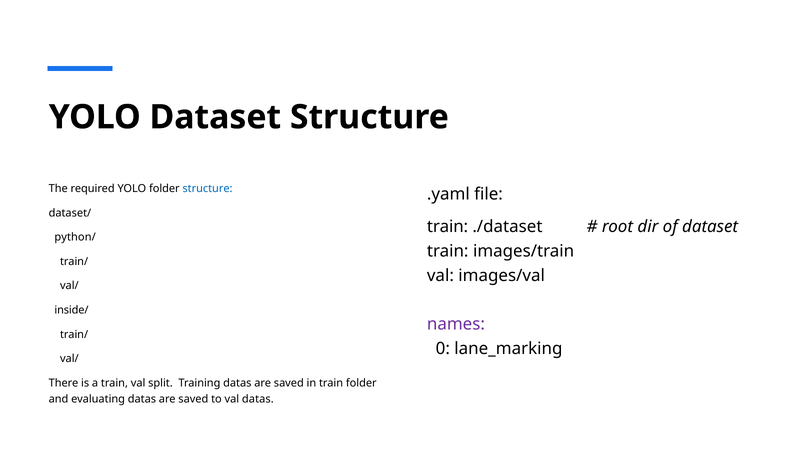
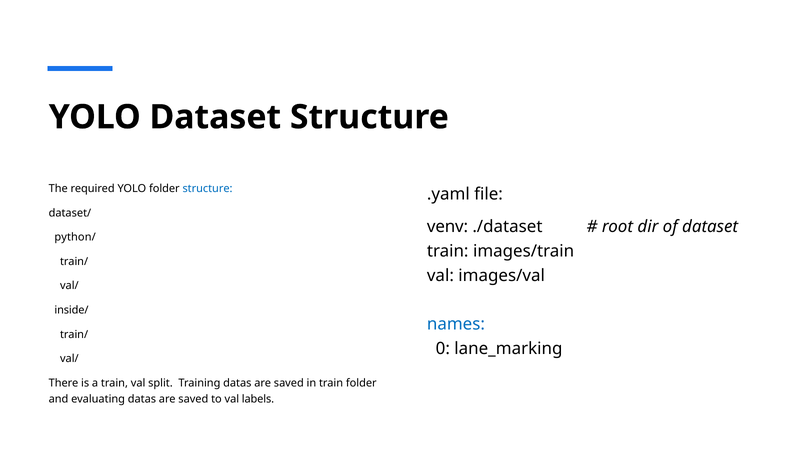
train at (448, 227): train -> venv
names colour: purple -> blue
val datas: datas -> labels
